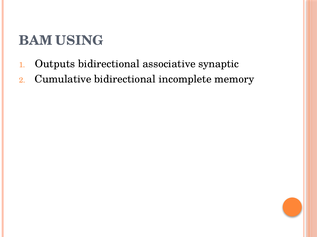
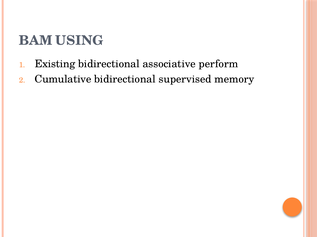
Outputs: Outputs -> Existing
synaptic: synaptic -> perform
incomplete: incomplete -> supervised
